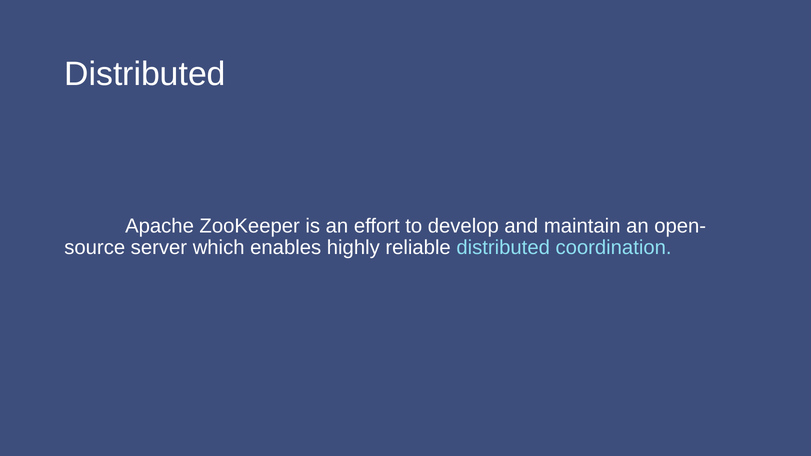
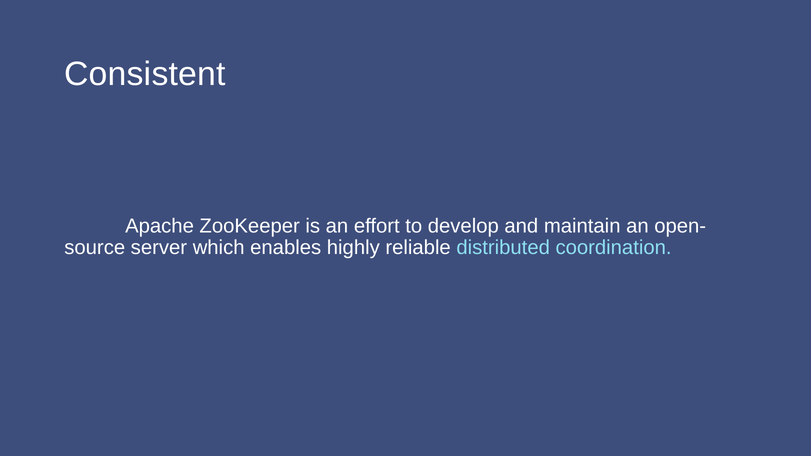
Distributed at (145, 74): Distributed -> Consistent
